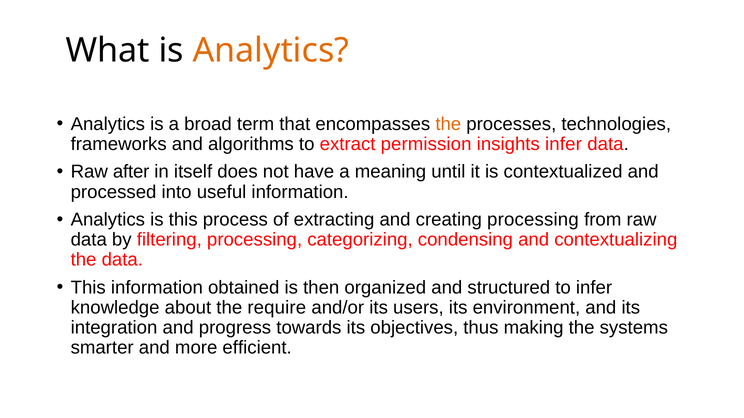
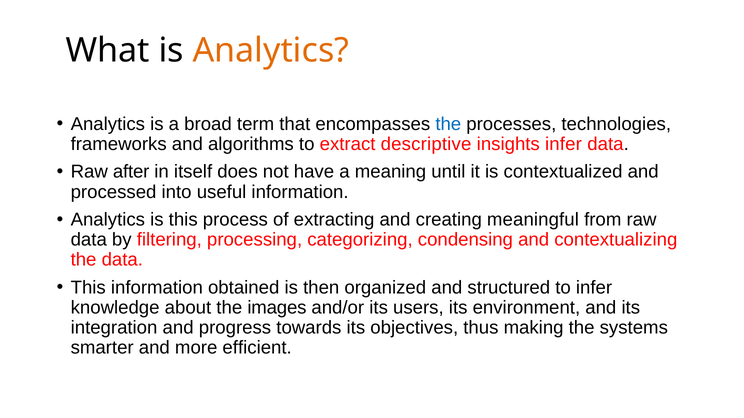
the at (448, 124) colour: orange -> blue
permission: permission -> descriptive
creating processing: processing -> meaningful
require: require -> images
